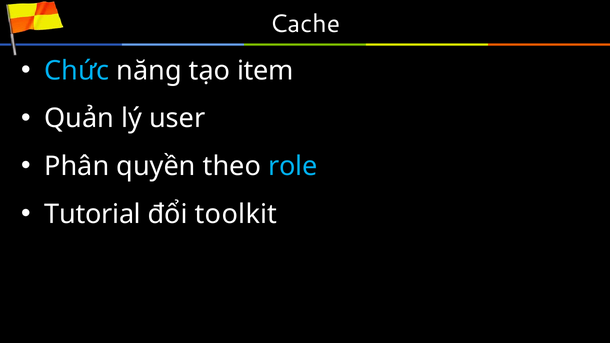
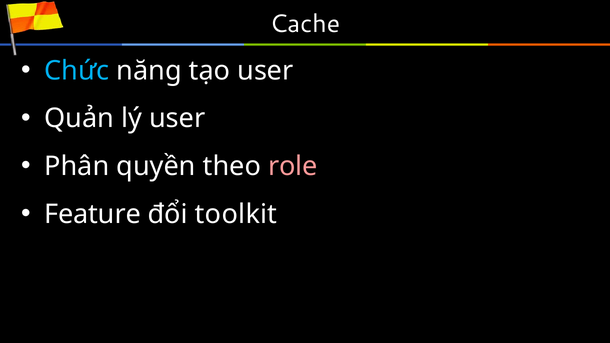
tạo item: item -> user
role colour: light blue -> pink
Tutorial: Tutorial -> Feature
